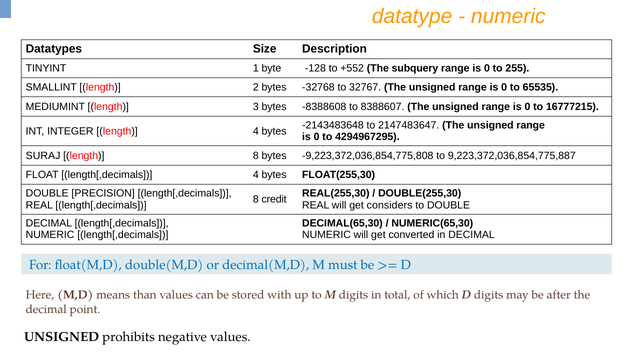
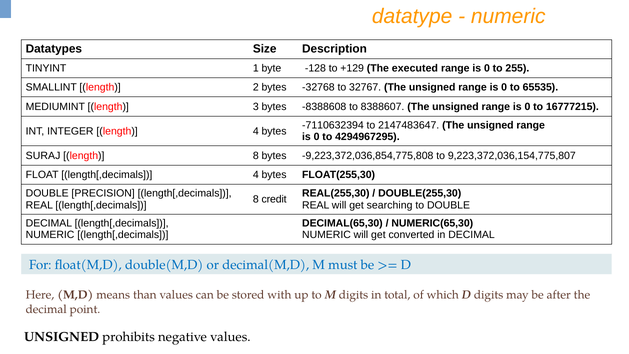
+552: +552 -> +129
subquery: subquery -> executed
-2143483648: -2143483648 -> -7110632394
9,223,372,036,854,775,887: 9,223,372,036,854,775,887 -> 9,223,372,036,154,775,807
considers: considers -> searching
